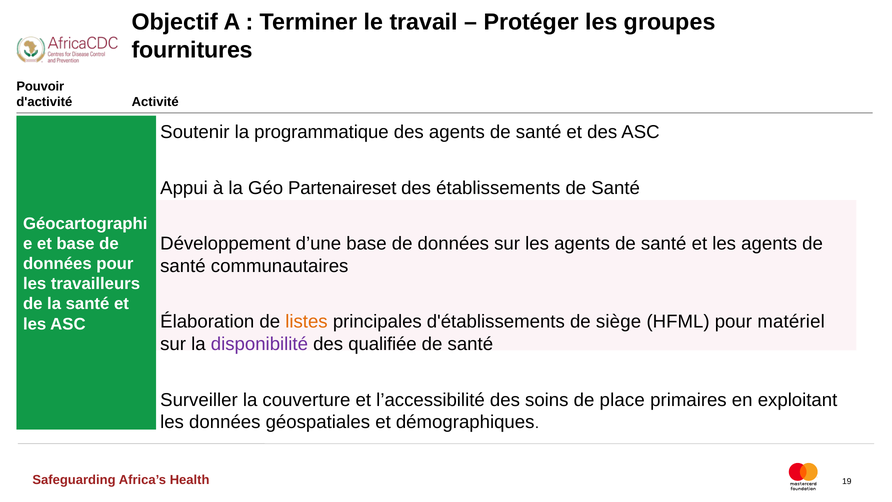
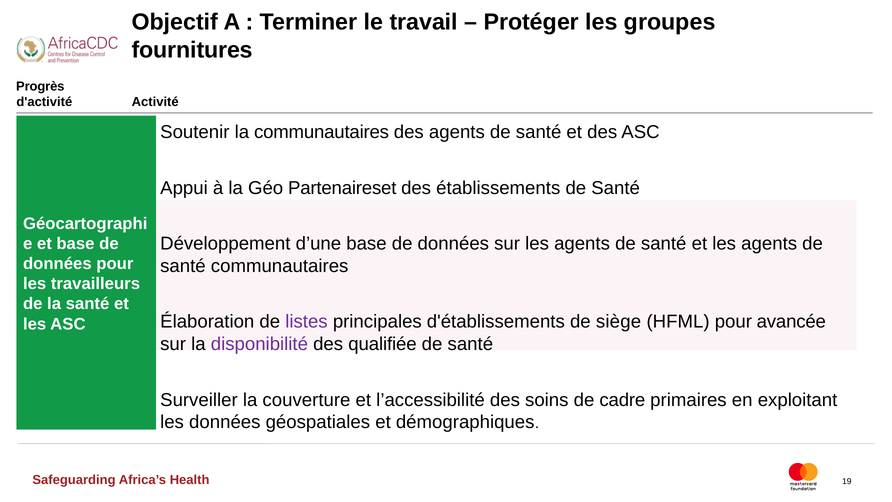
Pouvoir: Pouvoir -> Progrès
la programmatique: programmatique -> communautaires
listes colour: orange -> purple
matériel: matériel -> avancée
place: place -> cadre
